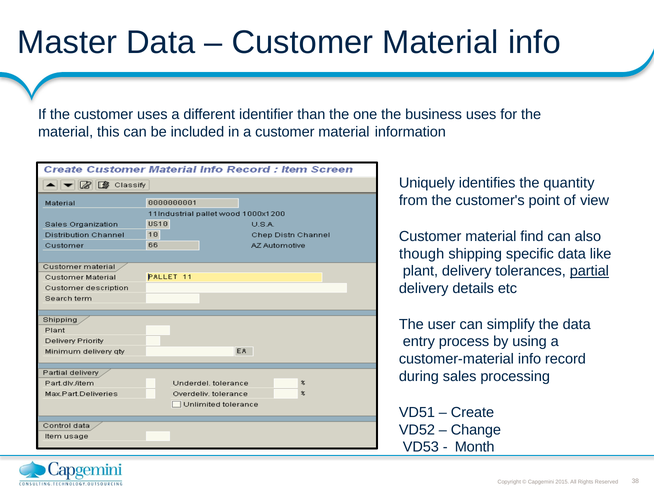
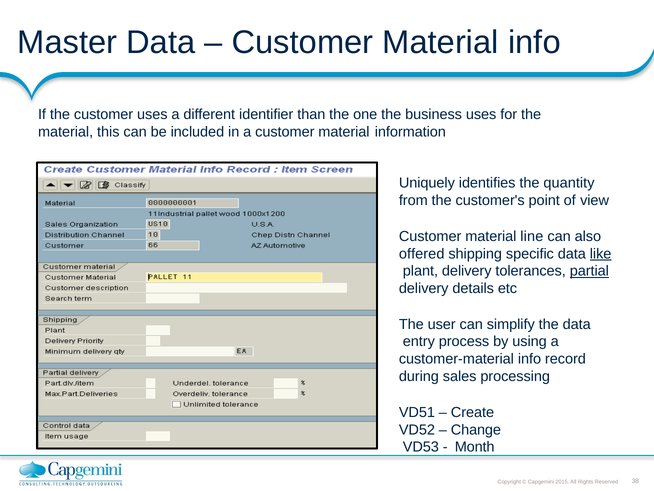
find: find -> line
though: though -> offered
like underline: none -> present
